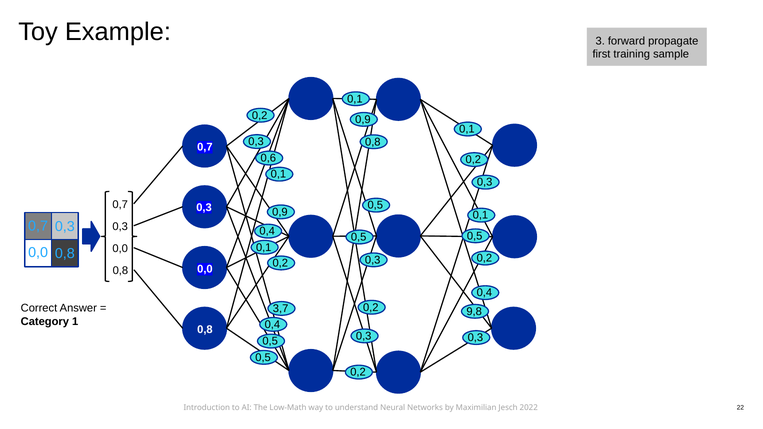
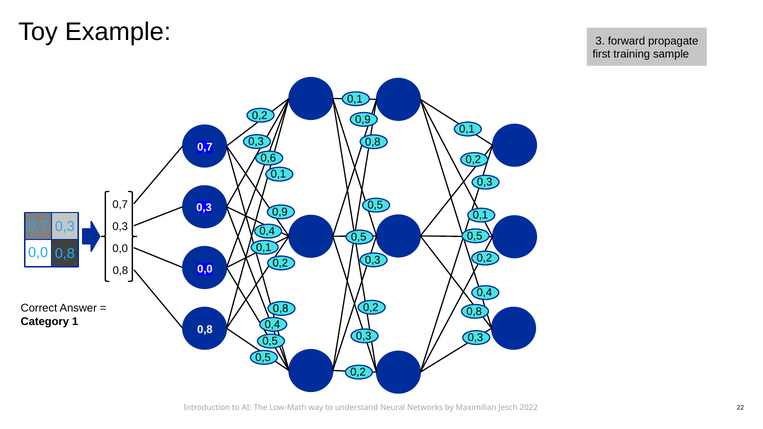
3,7 at (281, 309): 3,7 -> 0,8
9,8 at (474, 312): 9,8 -> 0,8
